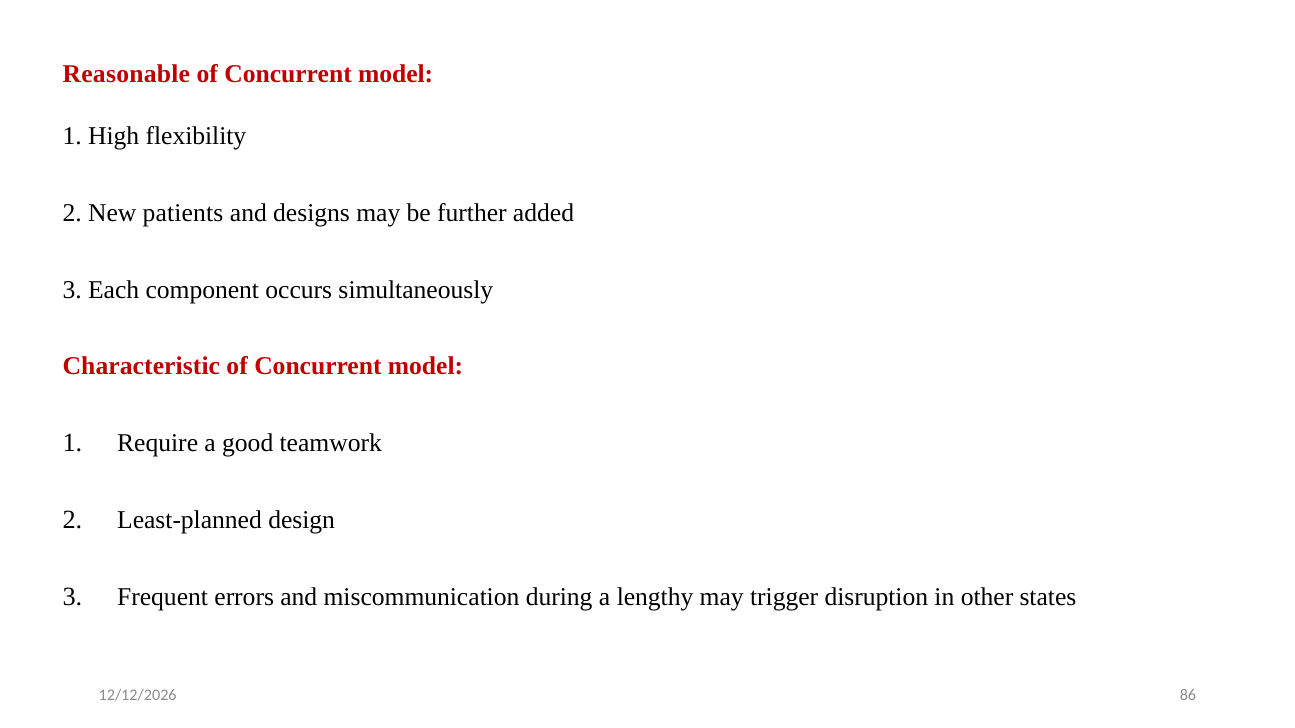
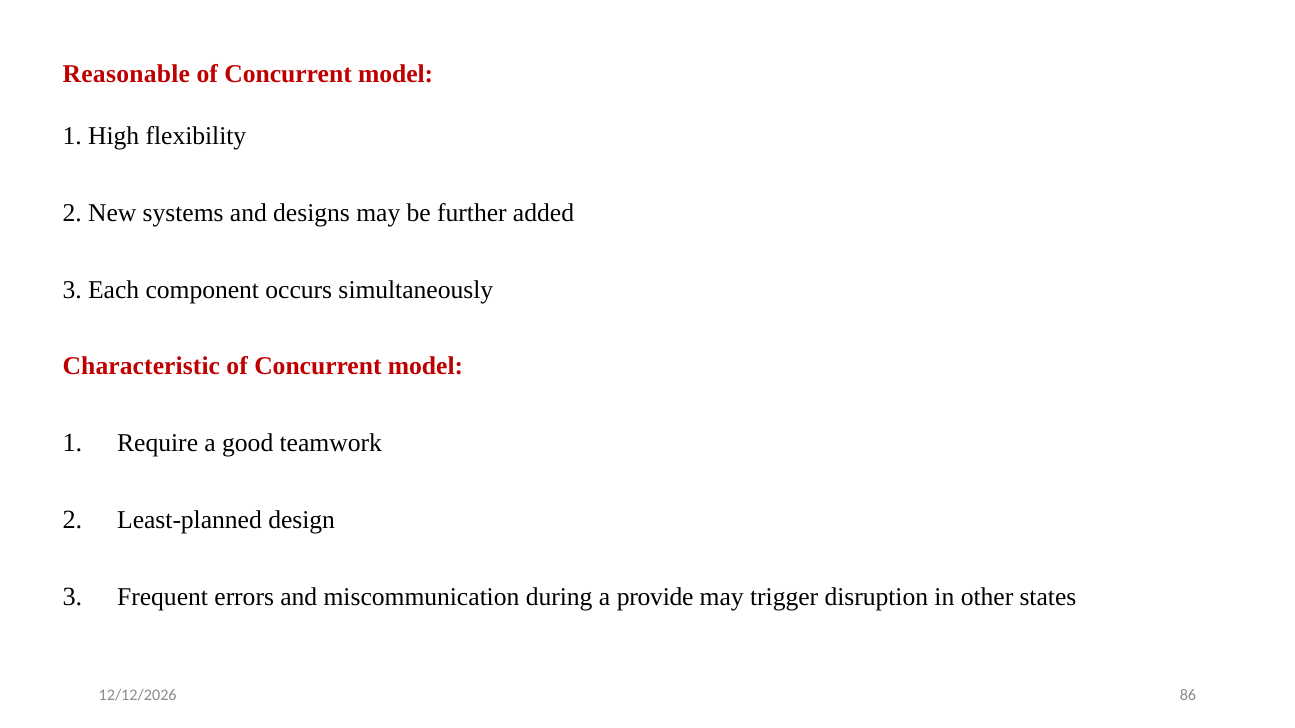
patients: patients -> systems
lengthy: lengthy -> provide
